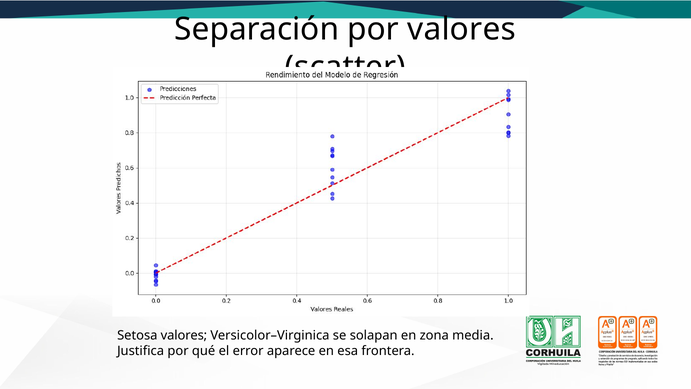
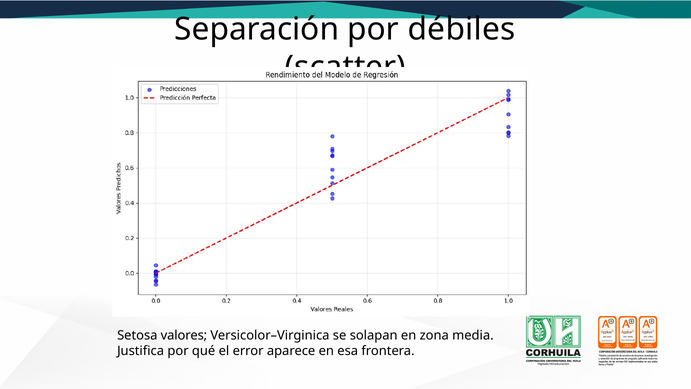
por valores: valores -> débiles
